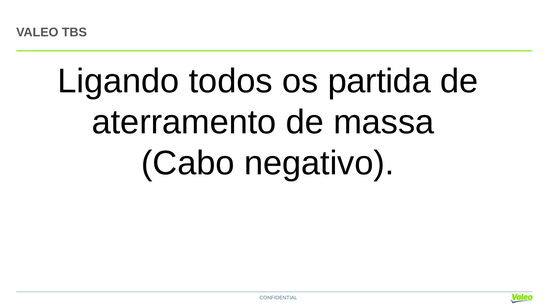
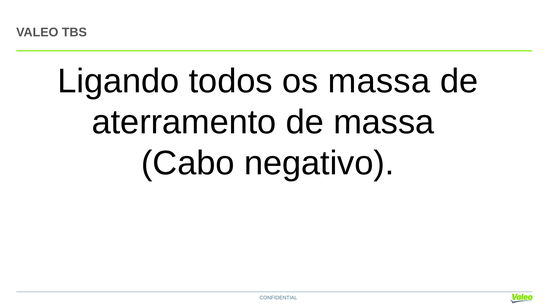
os partida: partida -> massa
